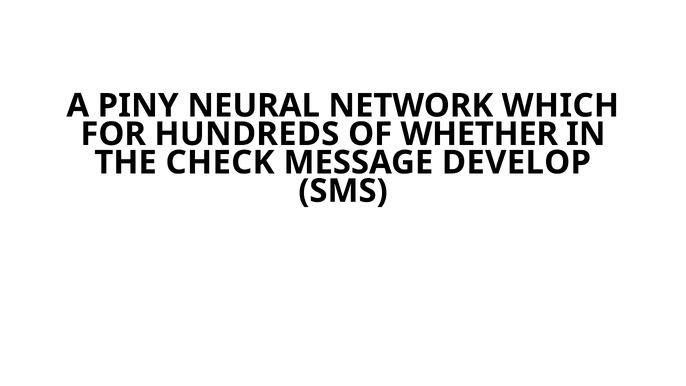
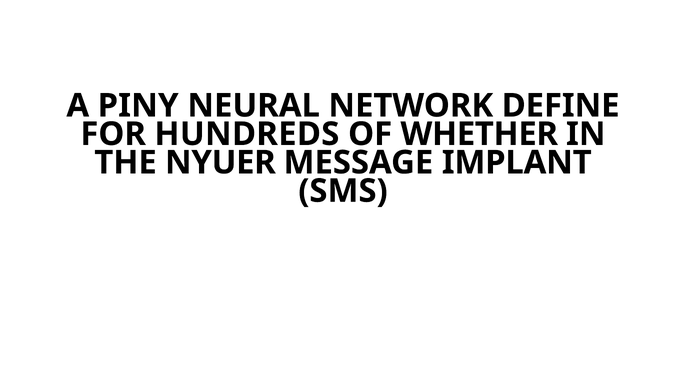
WHICH: WHICH -> DEFINE
CHECK: CHECK -> NYUER
DEVELOP: DEVELOP -> IMPLANT
